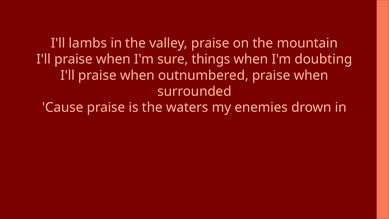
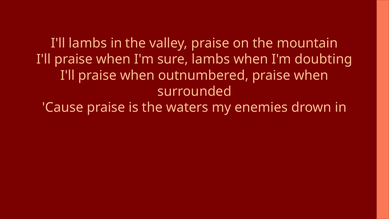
sure things: things -> lambs
